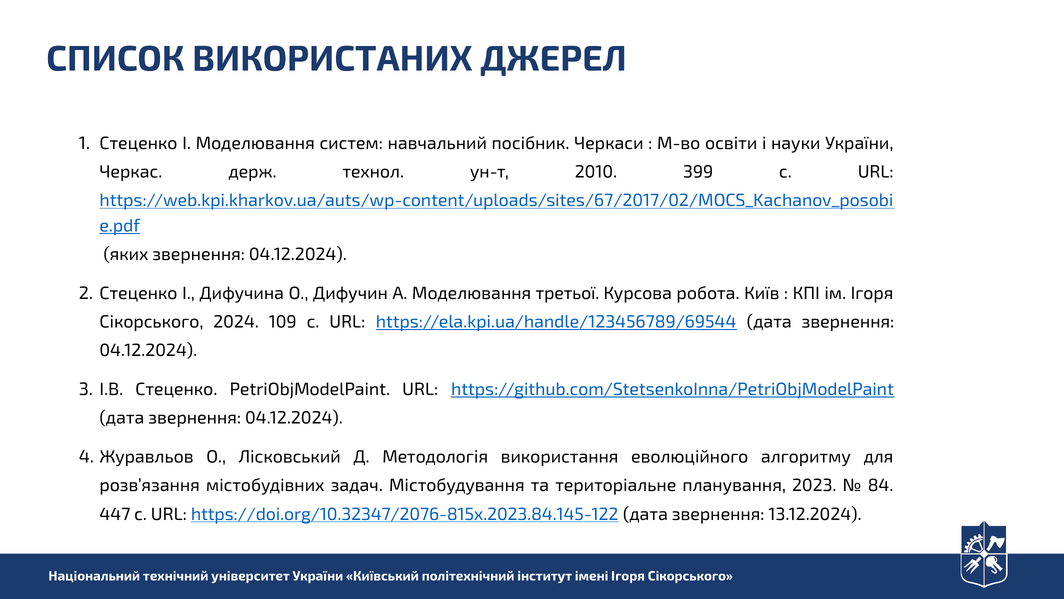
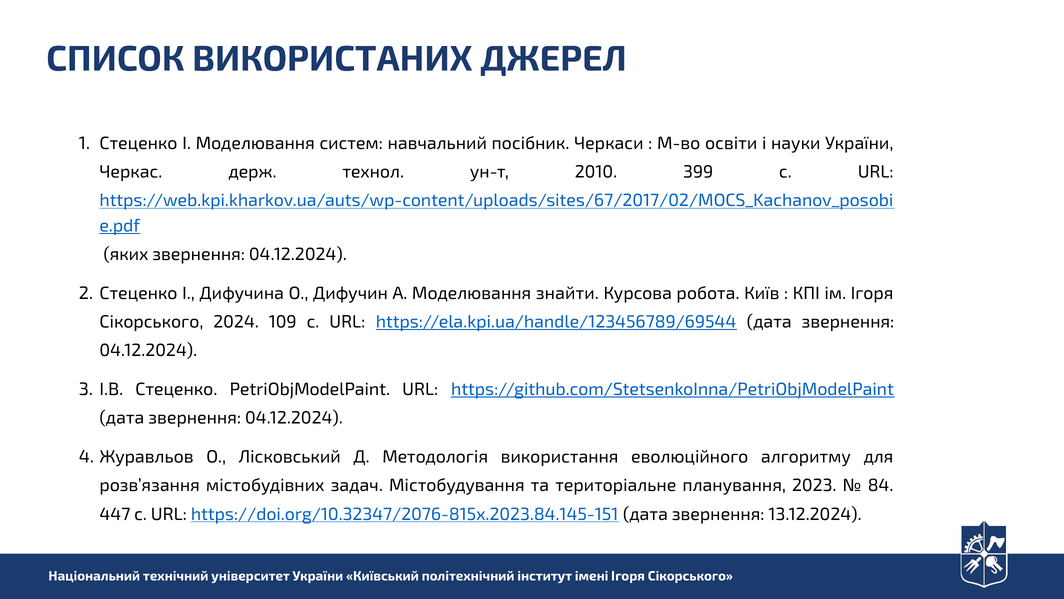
третьої: третьої -> знайти
https://doi.org/10.32347/2076-815x.2023.84.145-122: https://doi.org/10.32347/2076-815x.2023.84.145-122 -> https://doi.org/10.32347/2076-815x.2023.84.145-151
